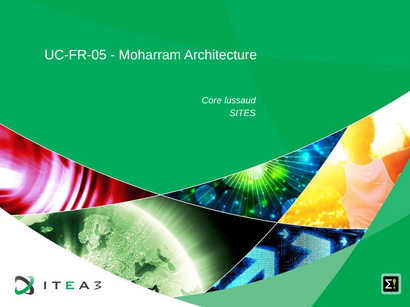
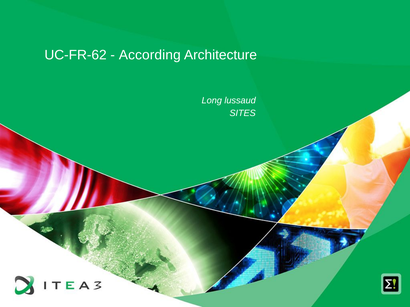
UC-FR-05: UC-FR-05 -> UC-FR-62
Moharram: Moharram -> According
Core: Core -> Long
